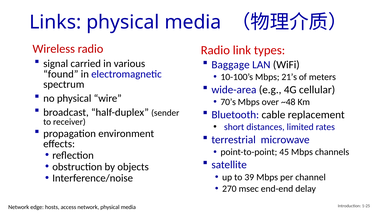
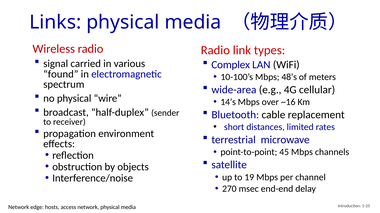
Baggage: Baggage -> Complex
21’s: 21’s -> 48’s
70’s: 70’s -> 14’s
~48: ~48 -> ~16
39: 39 -> 19
